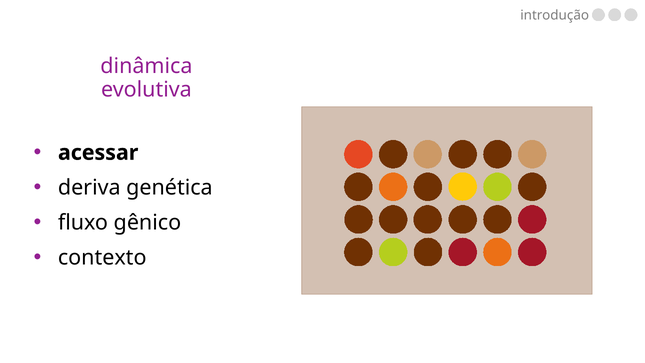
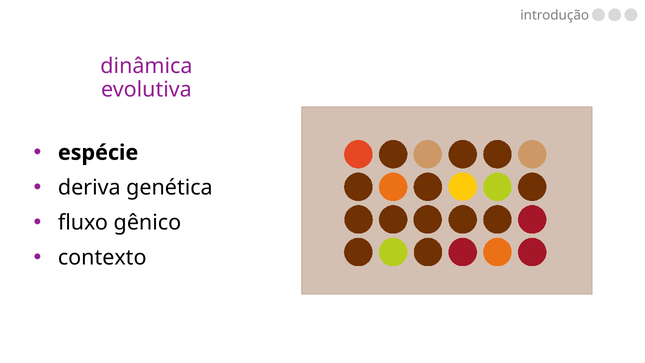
acessar: acessar -> espécie
